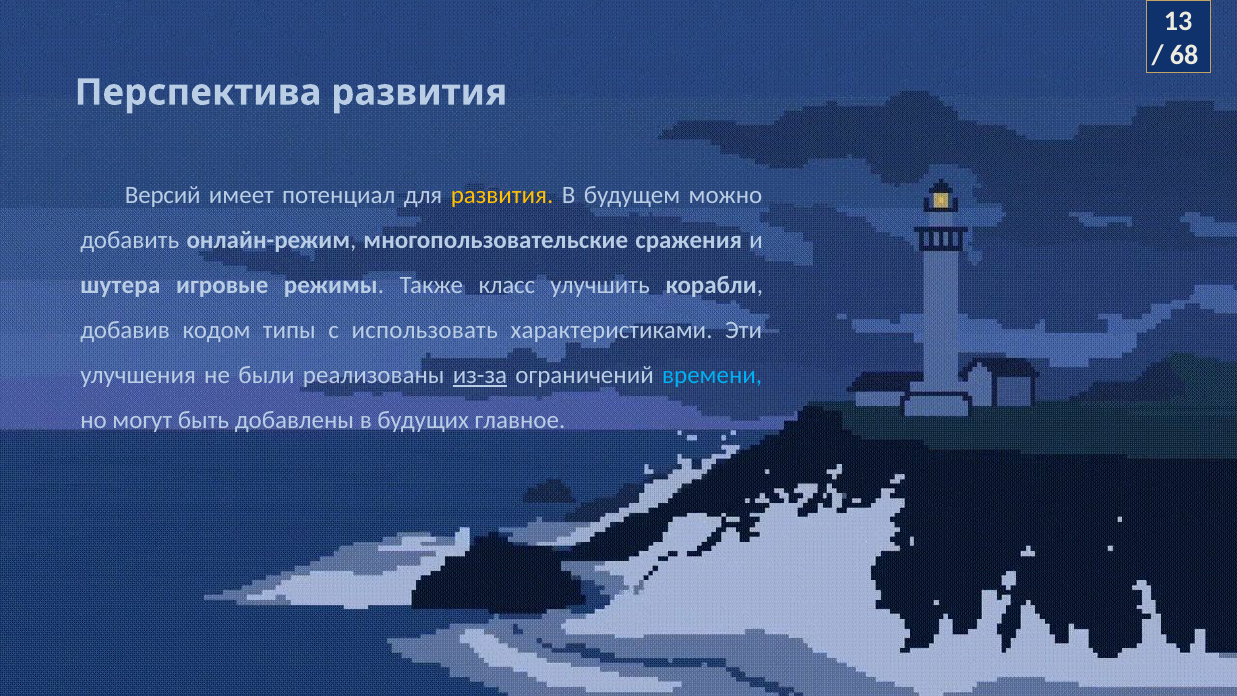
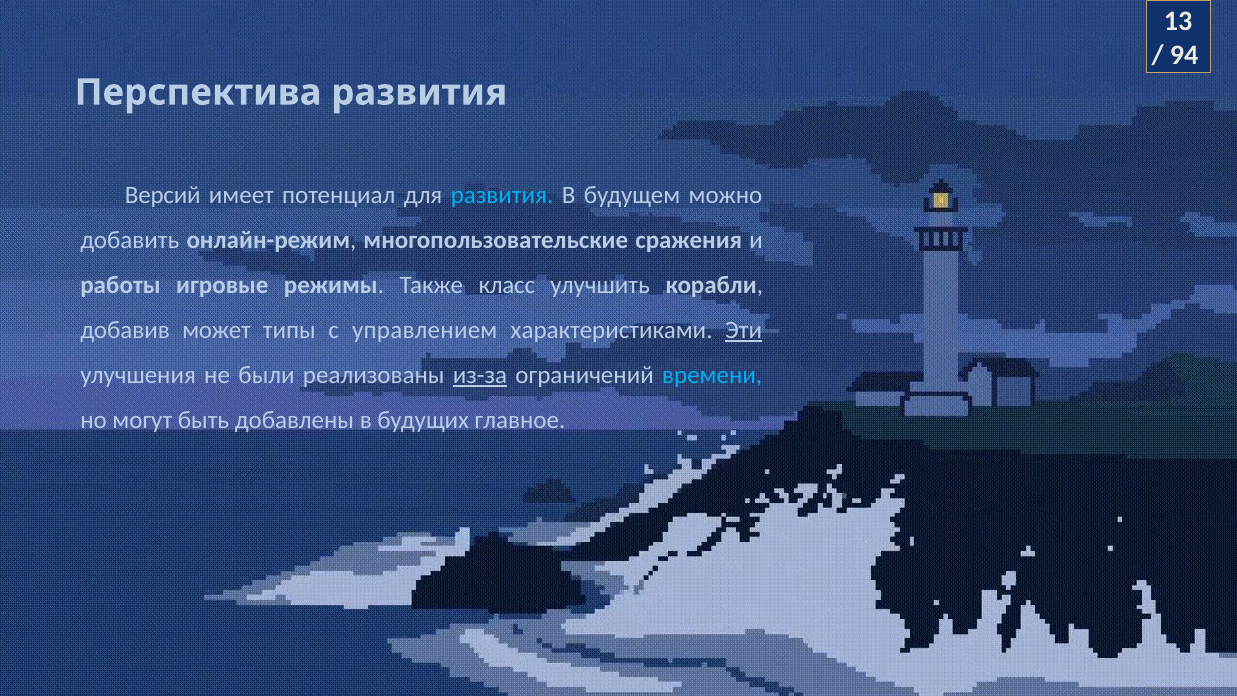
68: 68 -> 94
развития at (502, 195) colour: yellow -> light blue
шутера: шутера -> работы
кодом: кодом -> может
использовать: использовать -> управлением
Эти underline: none -> present
